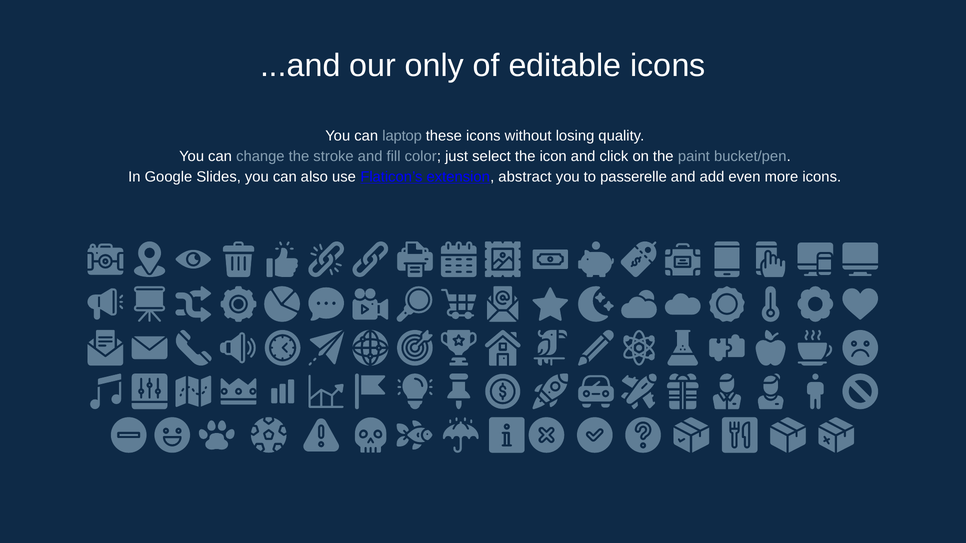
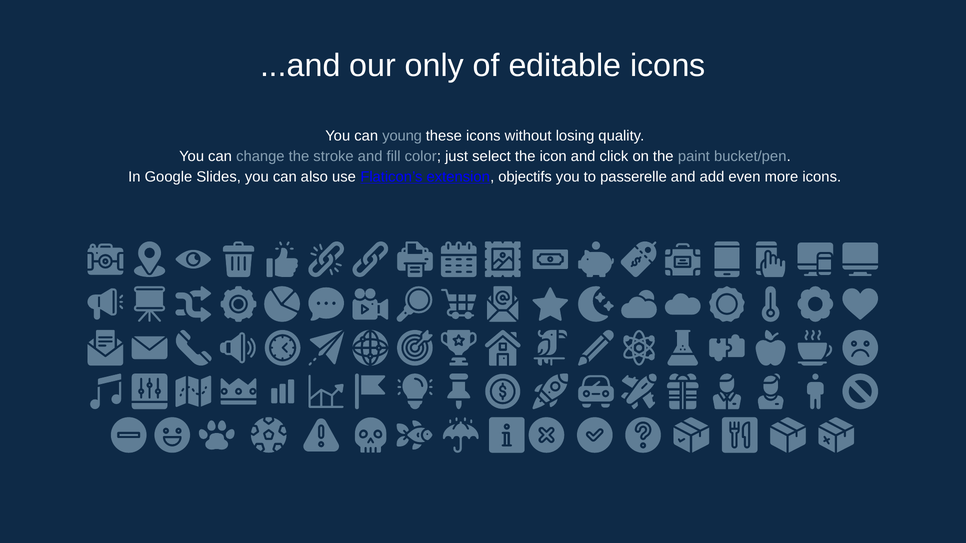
laptop: laptop -> young
abstract: abstract -> objectifs
